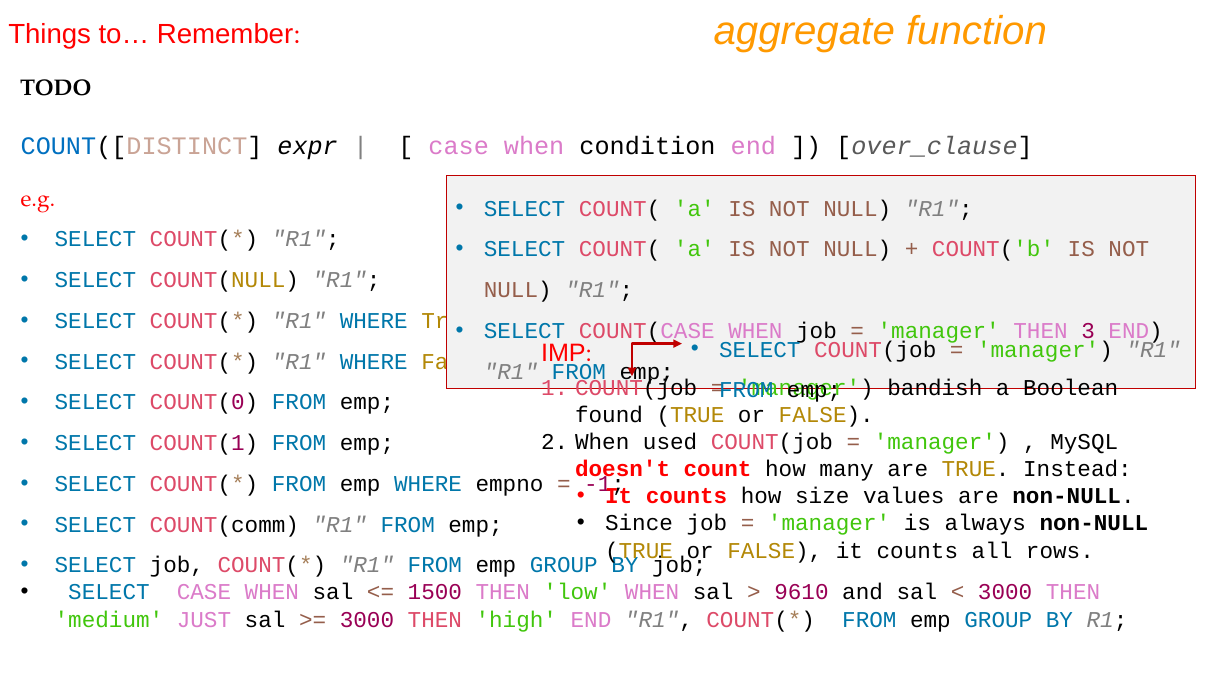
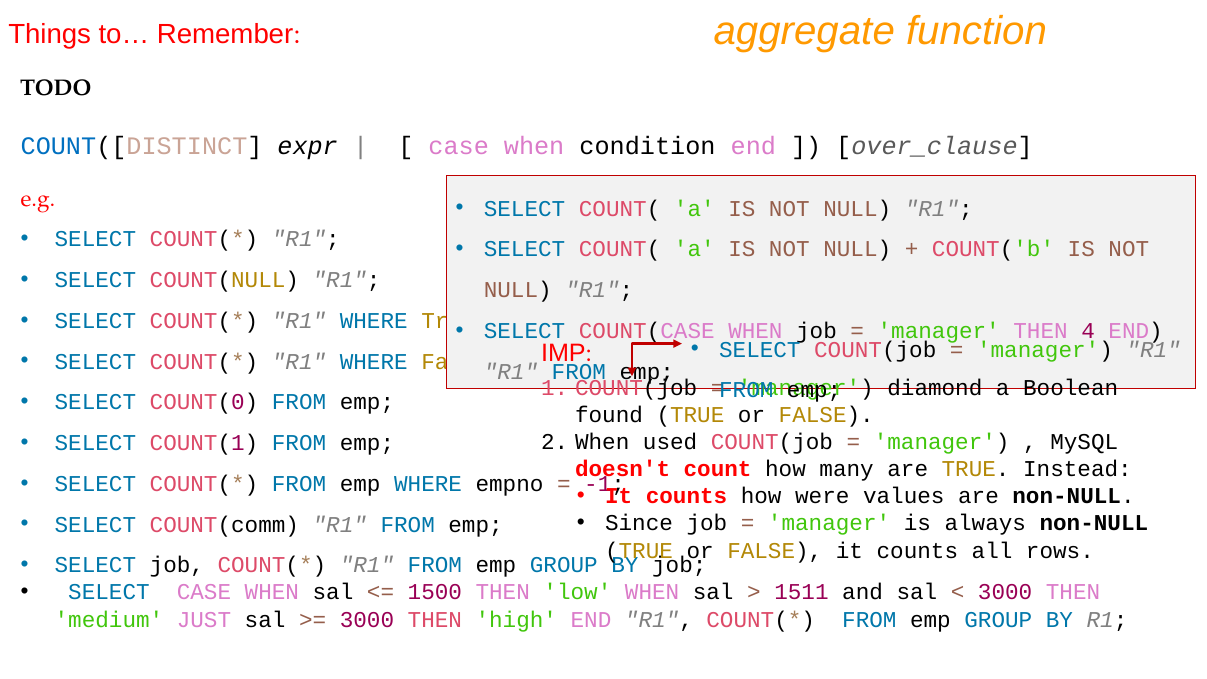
3: 3 -> 4
bandish: bandish -> diamond
size: size -> were
9610: 9610 -> 1511
